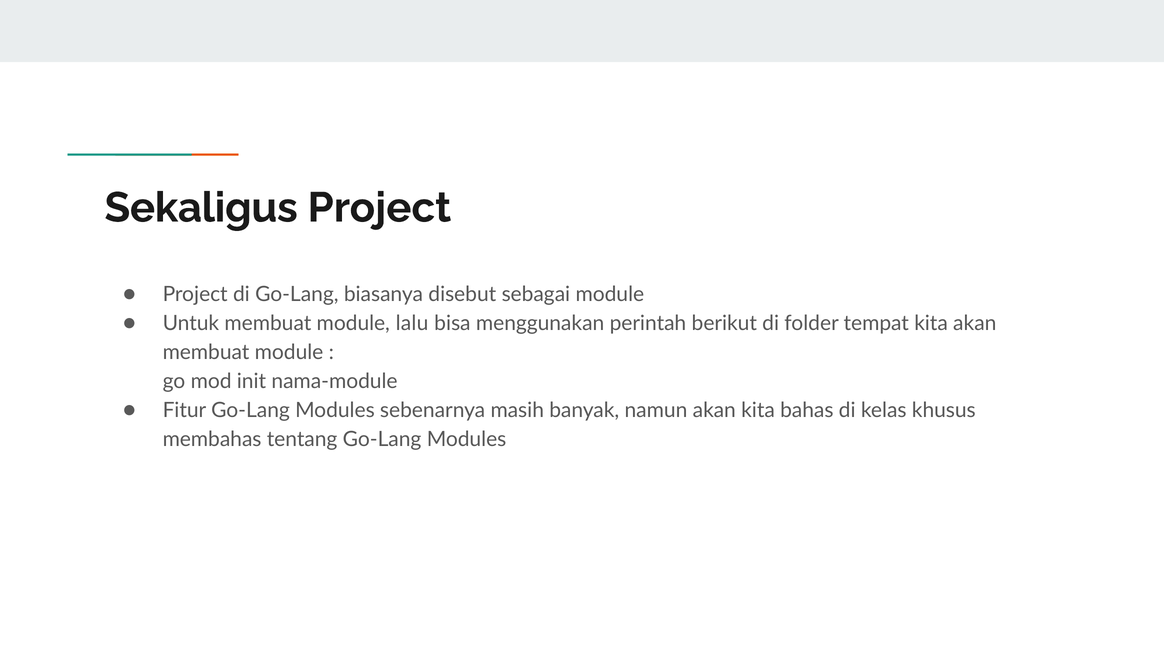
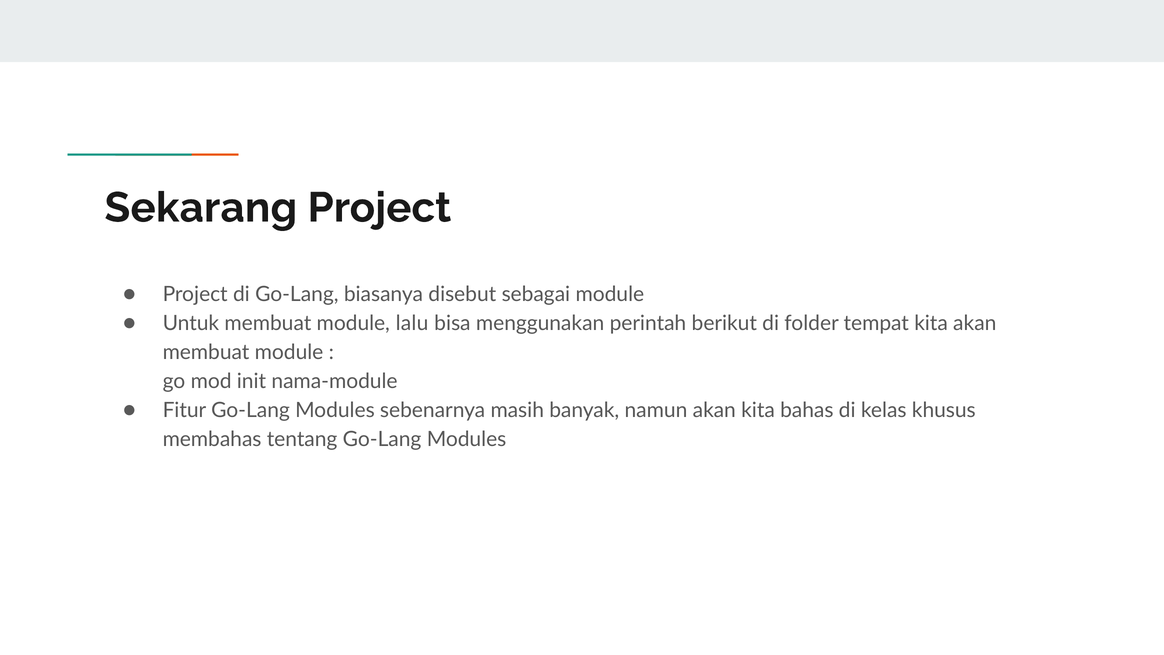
Sekaligus: Sekaligus -> Sekarang
